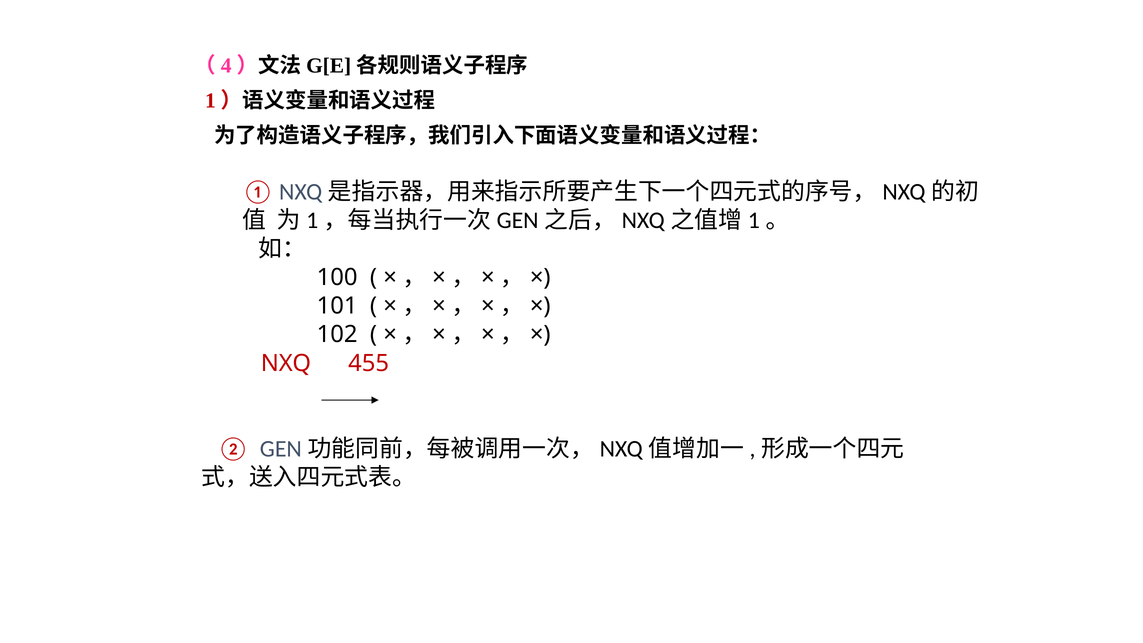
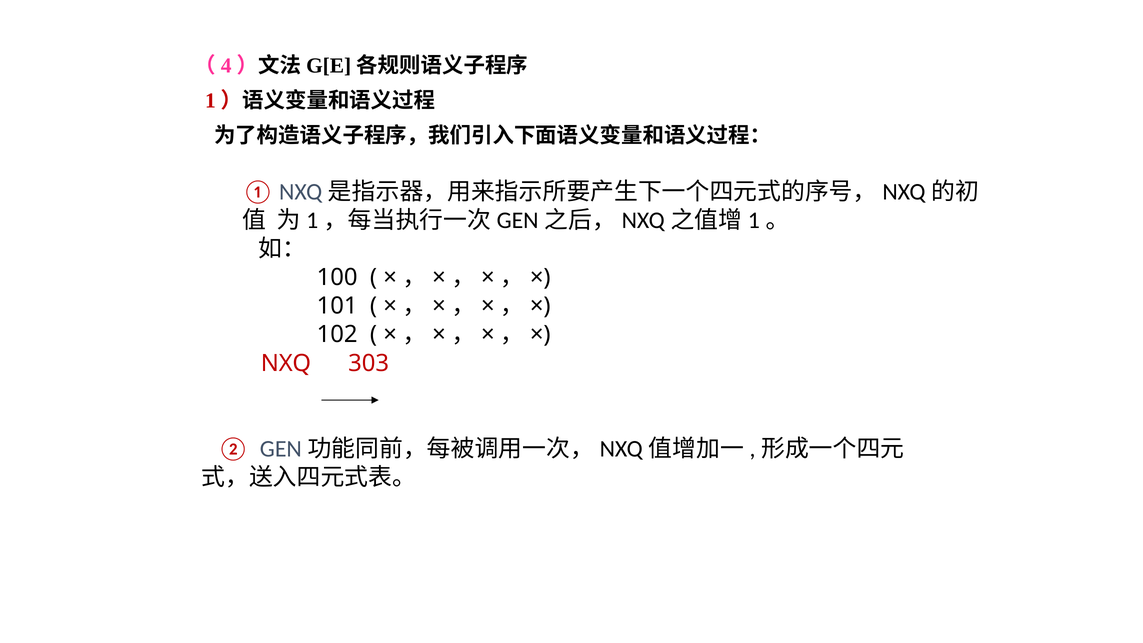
455: 455 -> 303
